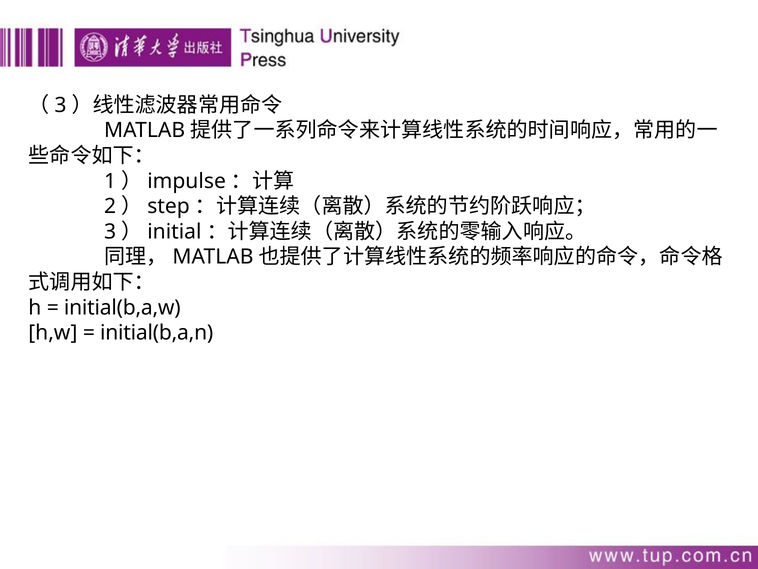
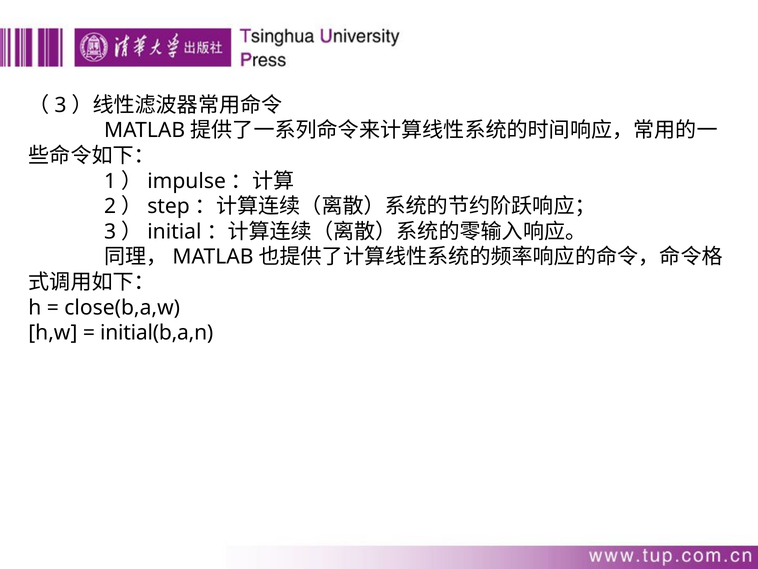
initial(b,a,w: initial(b,a,w -> close(b,a,w
